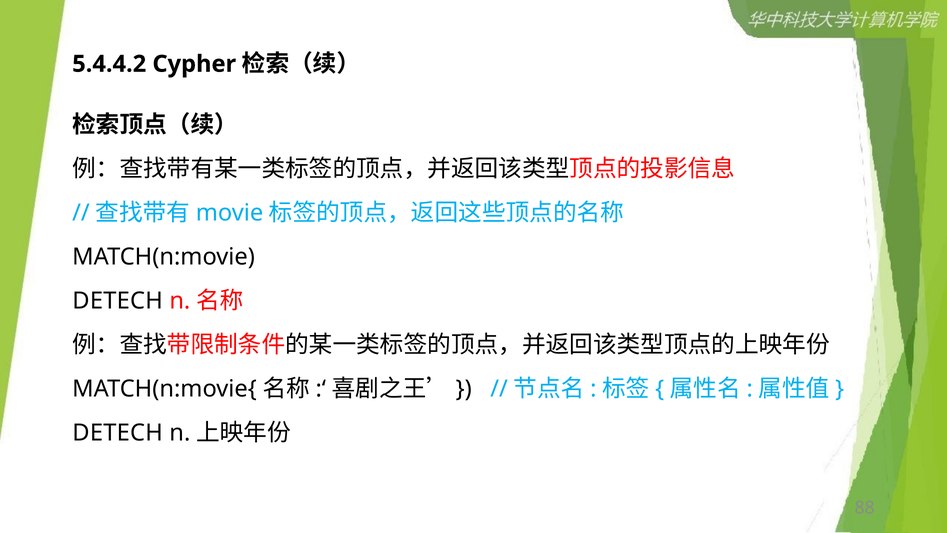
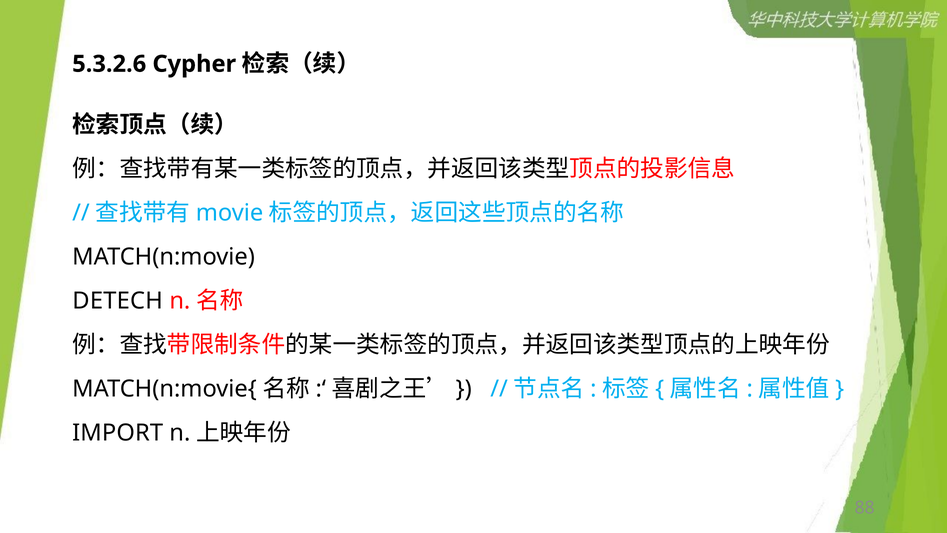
5.4.4.2: 5.4.4.2 -> 5.3.2.6
DETECH at (118, 433): DETECH -> IMPORT
